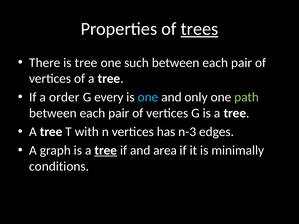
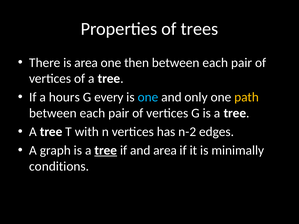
trees underline: present -> none
is tree: tree -> area
such: such -> then
order: order -> hours
path colour: light green -> yellow
n-3: n-3 -> n-2
